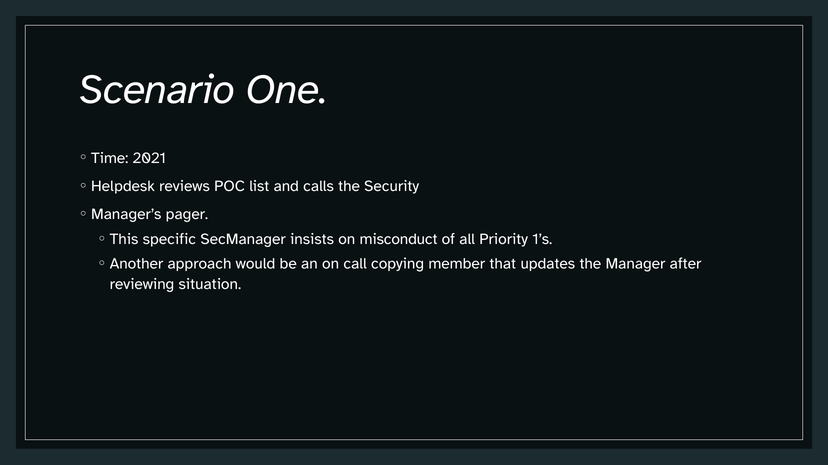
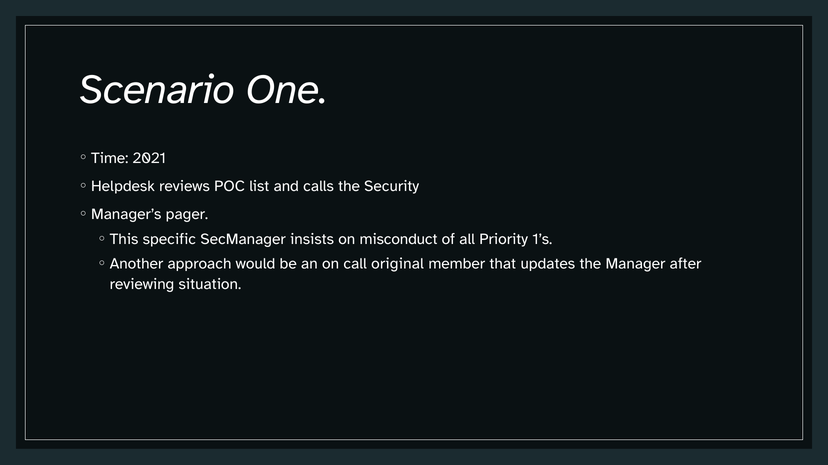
copying: copying -> original
